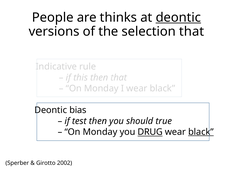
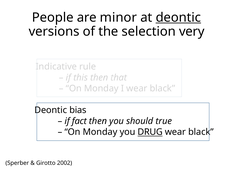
thinks: thinks -> minor
selection that: that -> very
test: test -> fact
black at (201, 132) underline: present -> none
